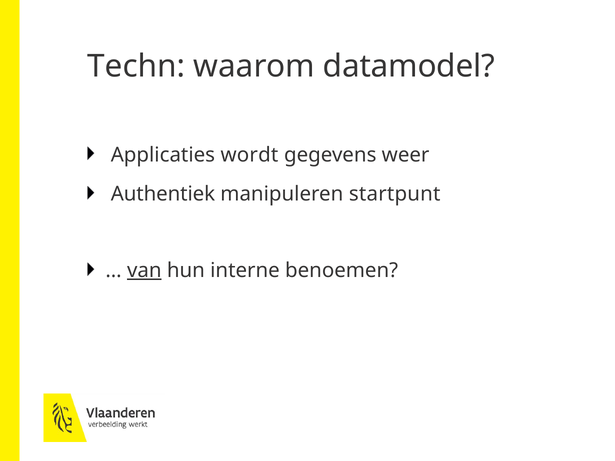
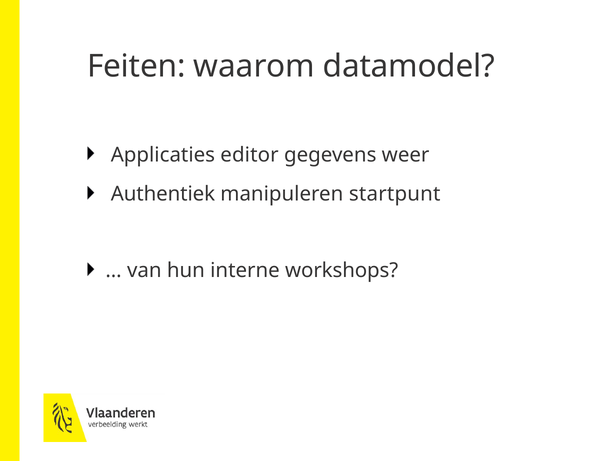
Techn: Techn -> Feiten
wordt: wordt -> editor
van underline: present -> none
benoemen: benoemen -> workshops
